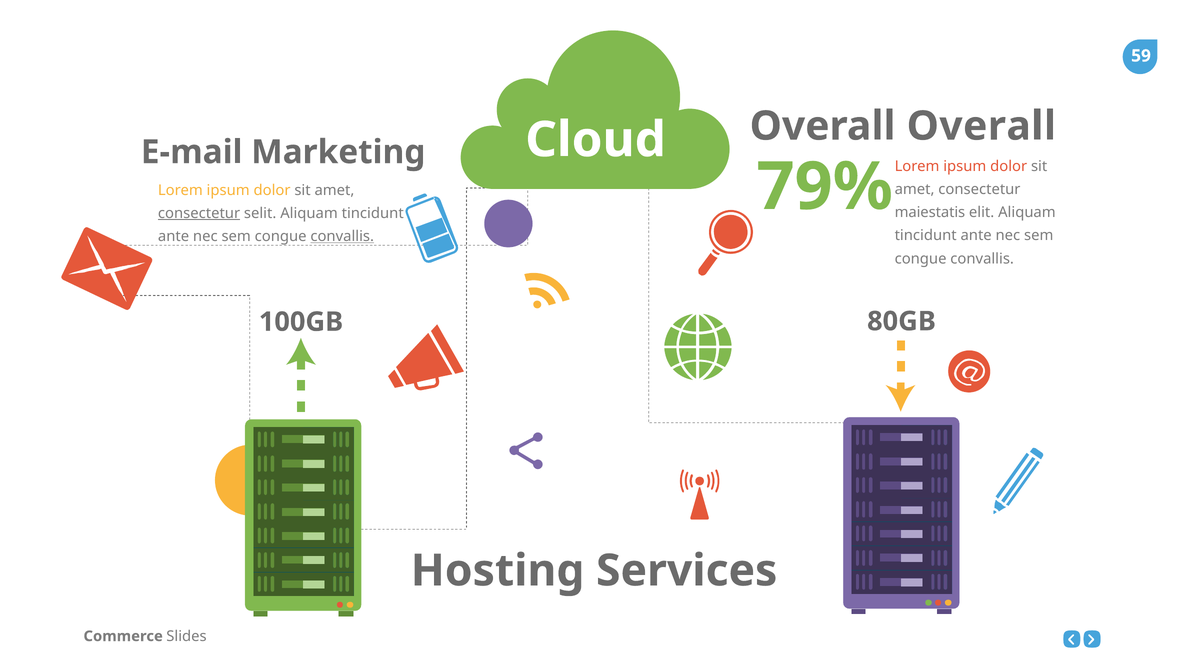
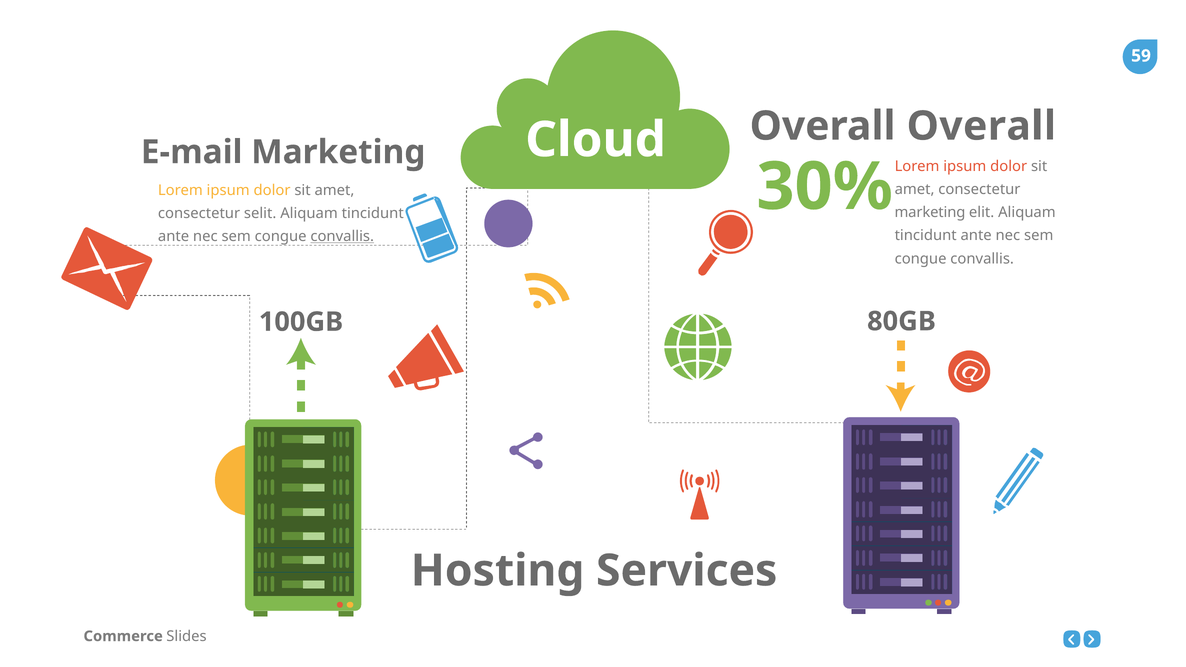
79%: 79% -> 30%
maiestatis at (930, 213): maiestatis -> marketing
consectetur at (199, 213) underline: present -> none
